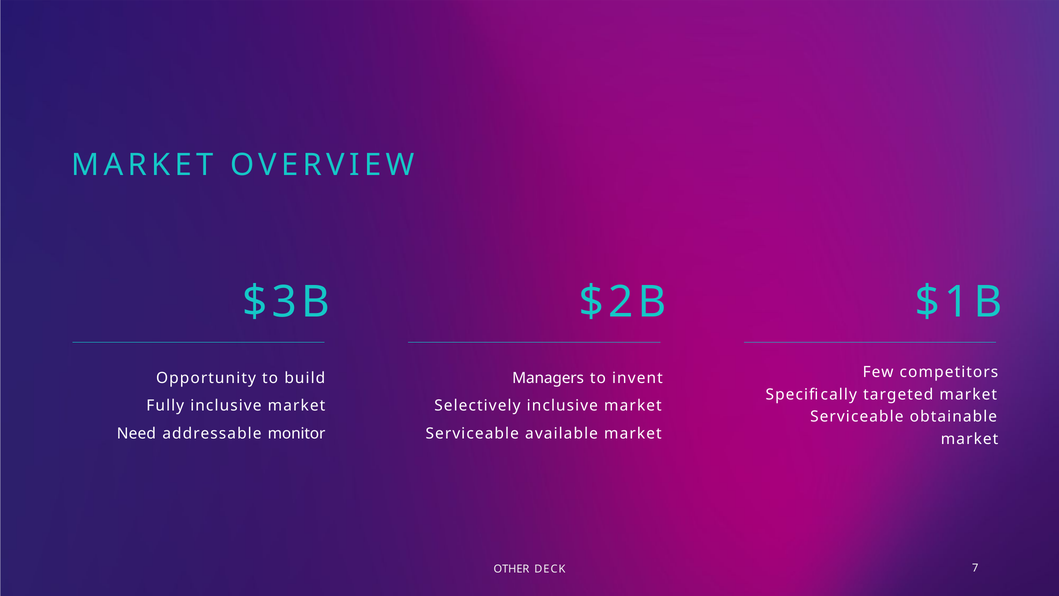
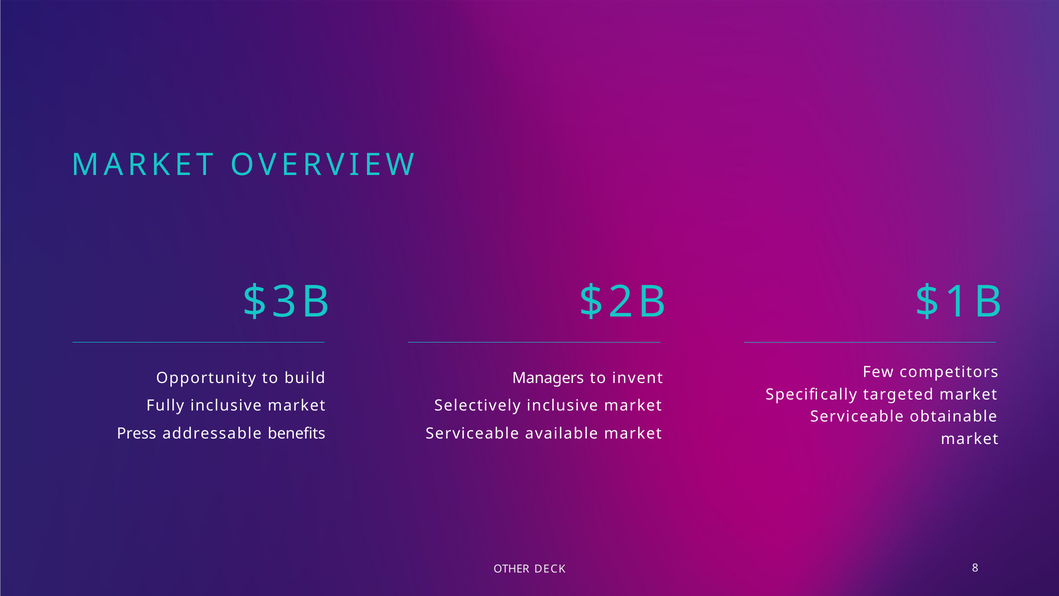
Need: Need -> Press
monitor: monitor -> benefits
7: 7 -> 8
